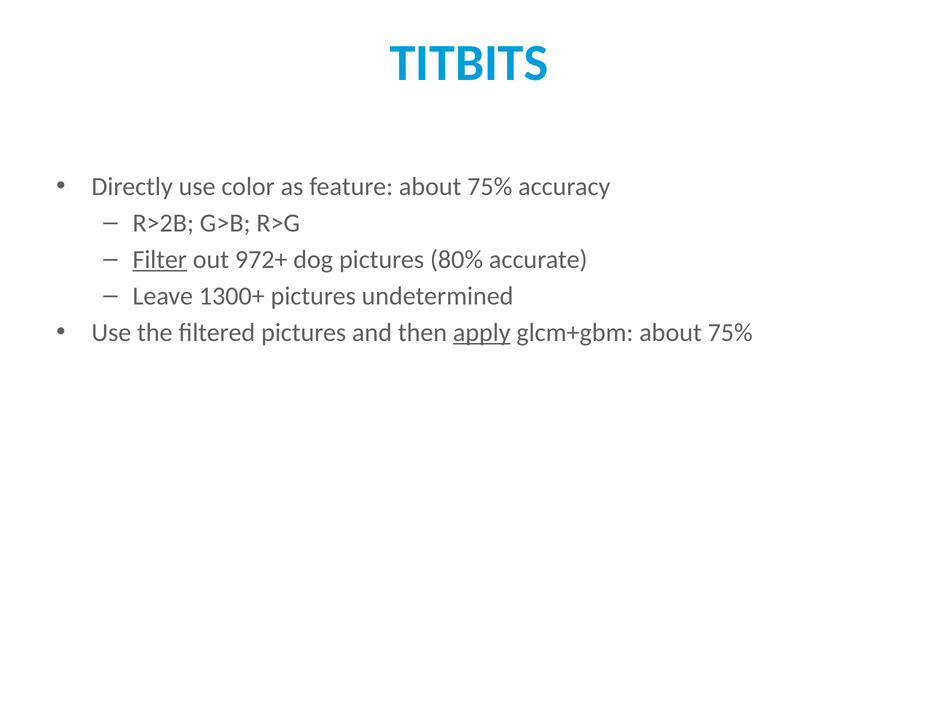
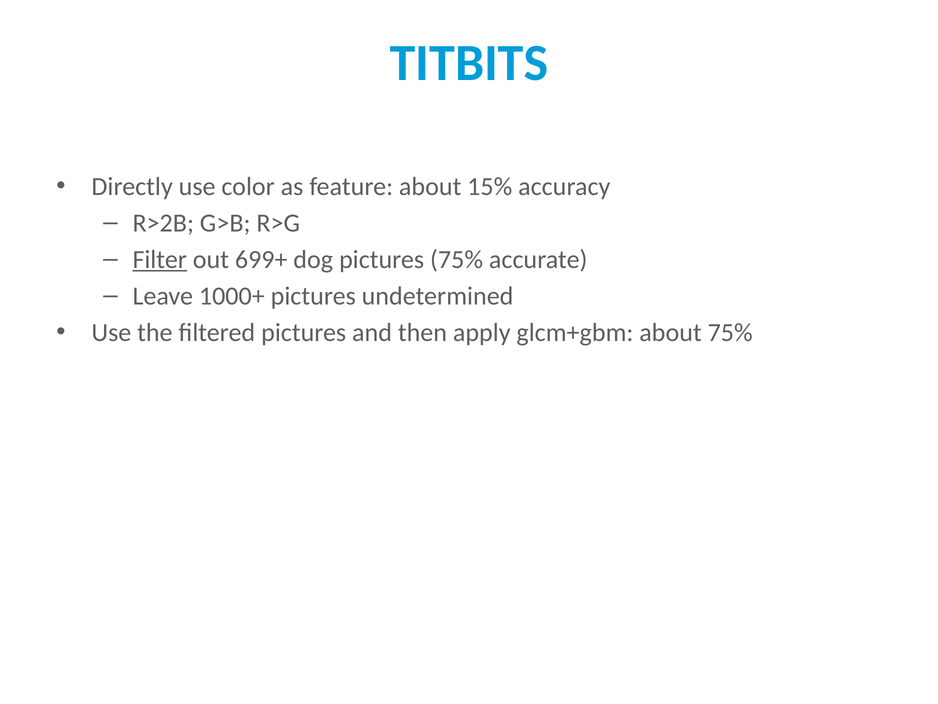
feature about 75%: 75% -> 15%
972+: 972+ -> 699+
pictures 80%: 80% -> 75%
1300+: 1300+ -> 1000+
apply underline: present -> none
